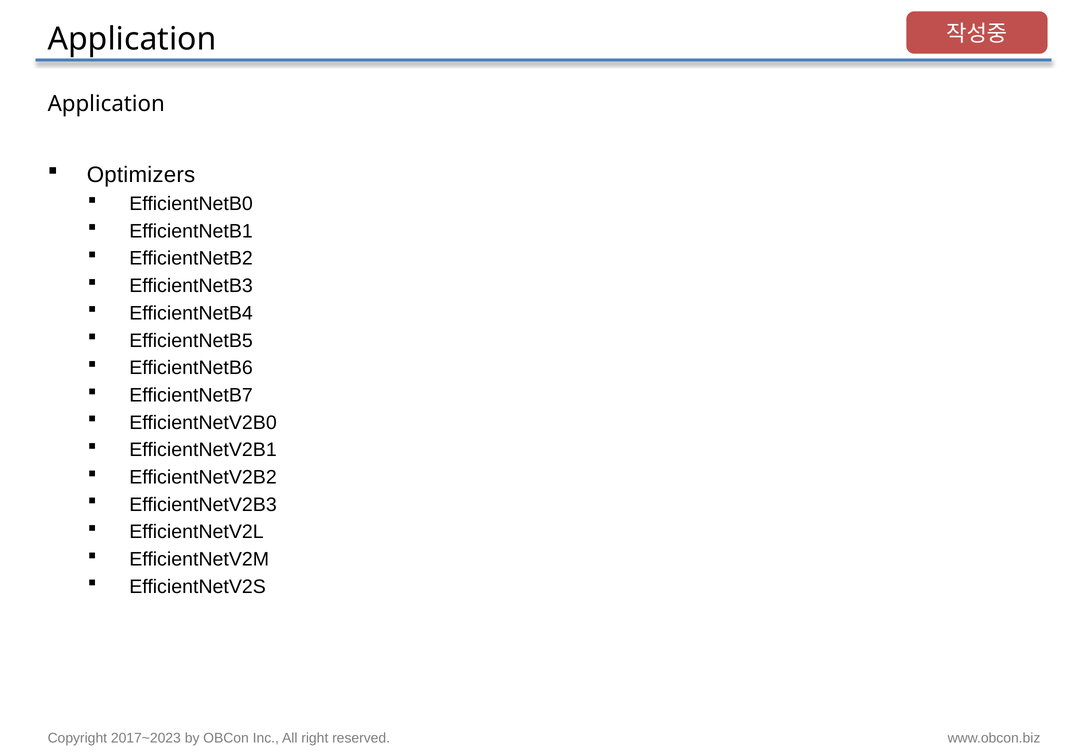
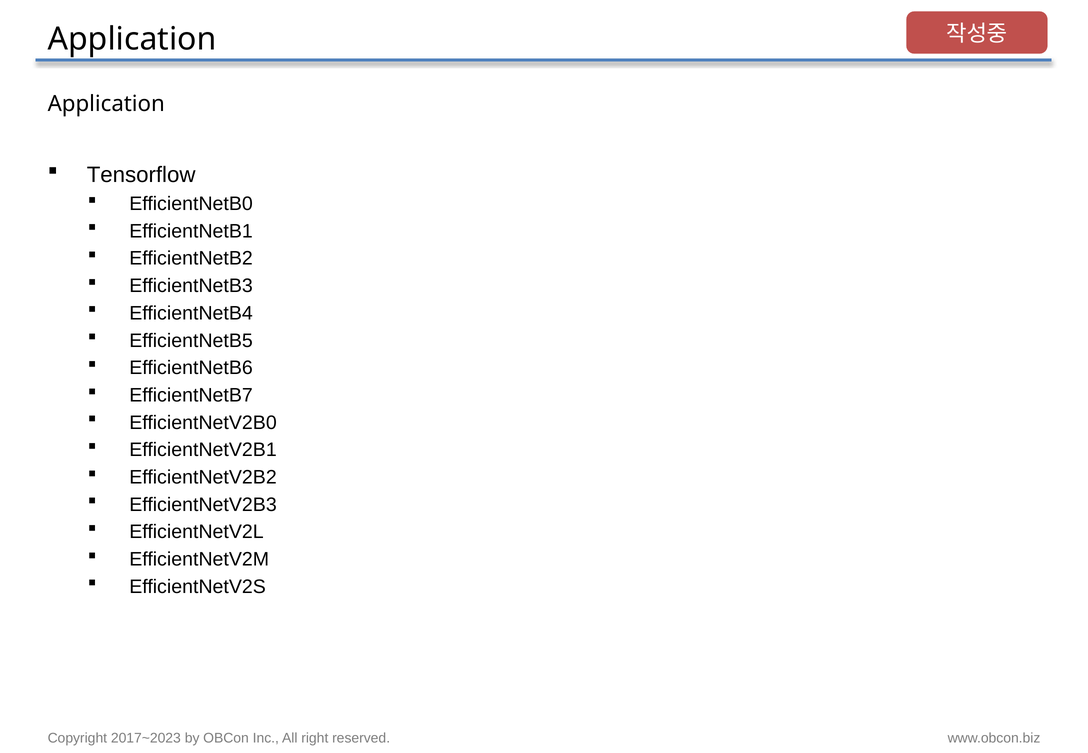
Optimizers: Optimizers -> Tensorflow
